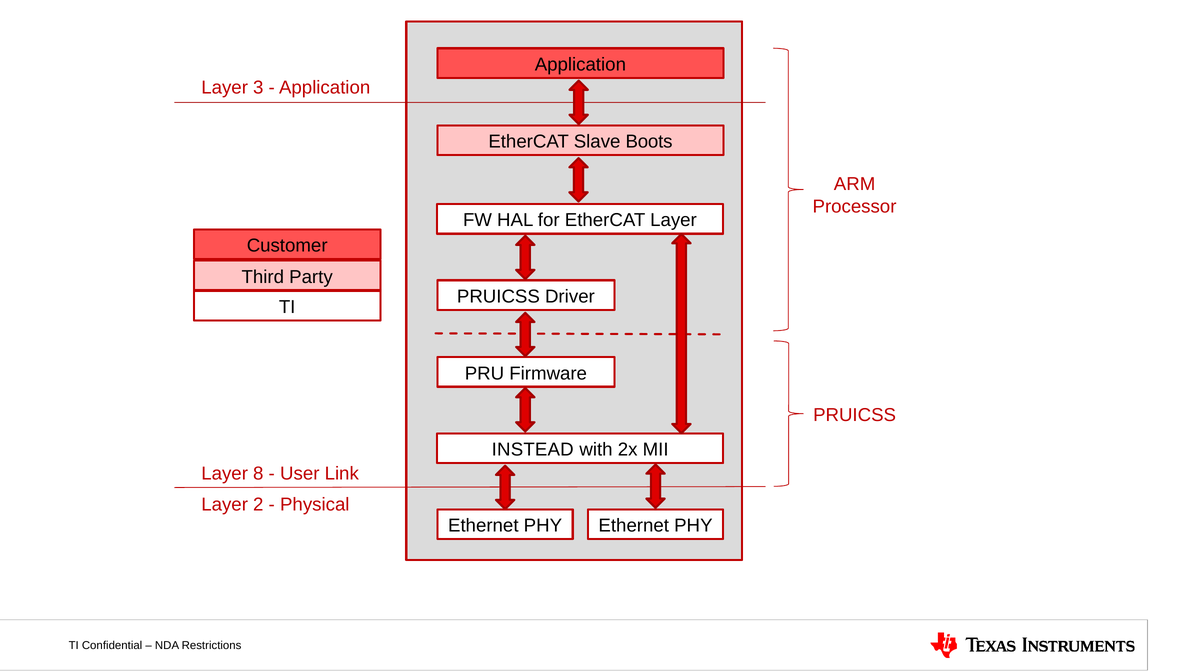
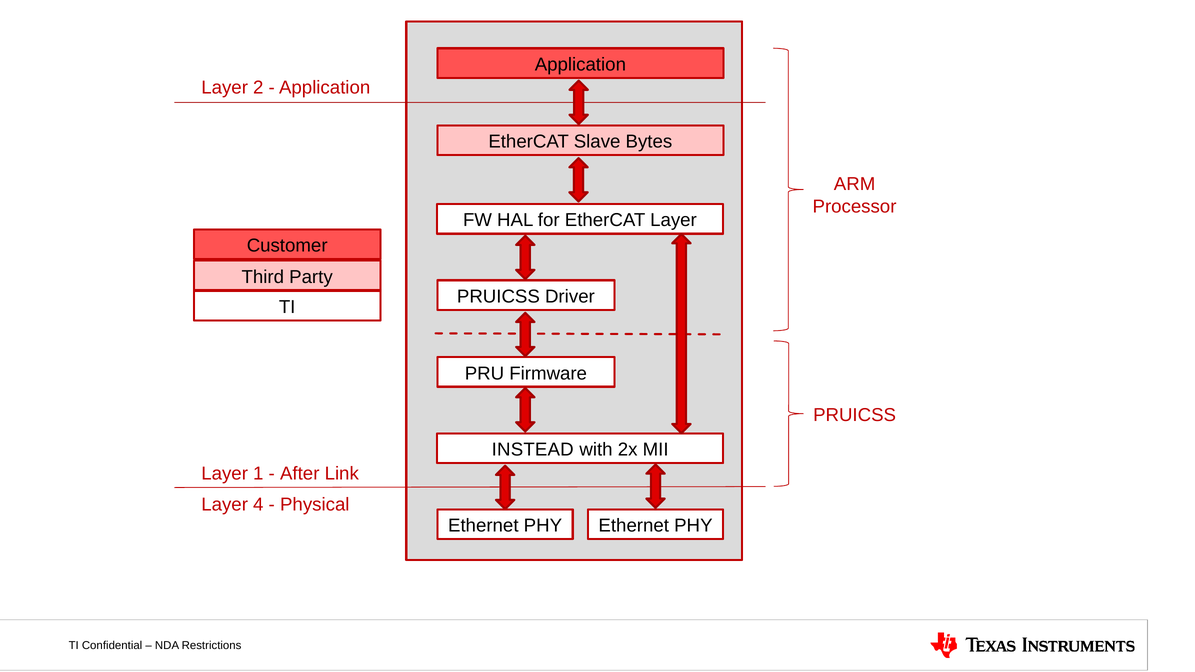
3: 3 -> 2
Boots: Boots -> Bytes
8: 8 -> 1
User: User -> After
2: 2 -> 4
